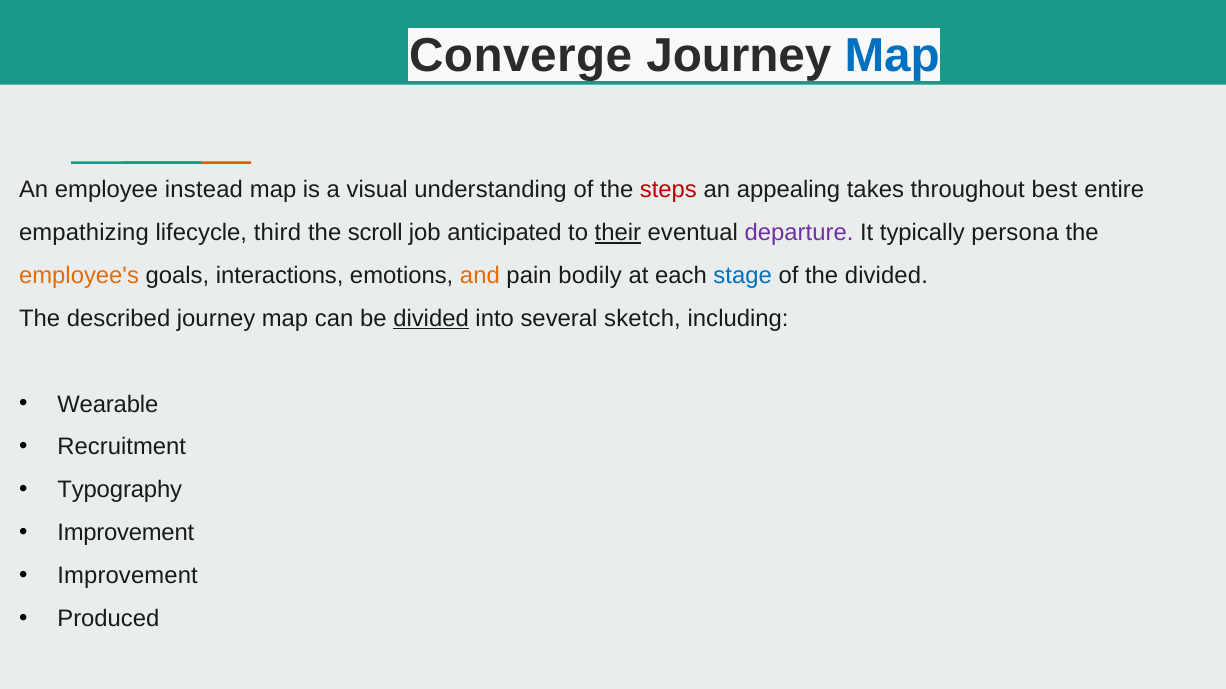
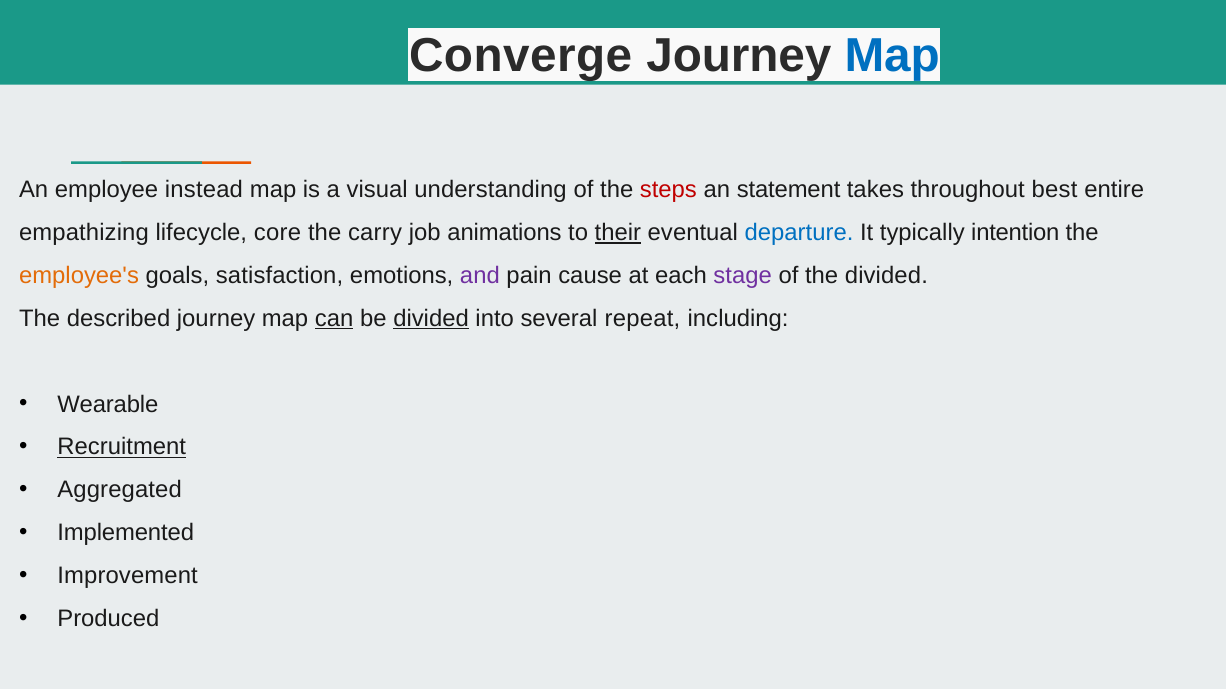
appealing: appealing -> statement
third: third -> core
scroll: scroll -> carry
anticipated: anticipated -> animations
departure colour: purple -> blue
persona: persona -> intention
interactions: interactions -> satisfaction
and colour: orange -> purple
bodily: bodily -> cause
stage colour: blue -> purple
can underline: none -> present
sketch: sketch -> repeat
Recruitment underline: none -> present
Typography: Typography -> Aggregated
Improvement at (126, 533): Improvement -> Implemented
